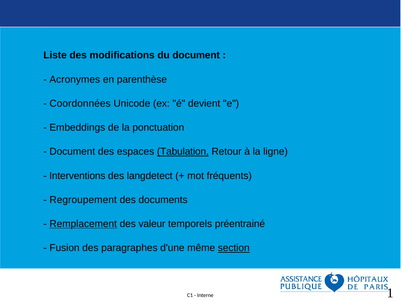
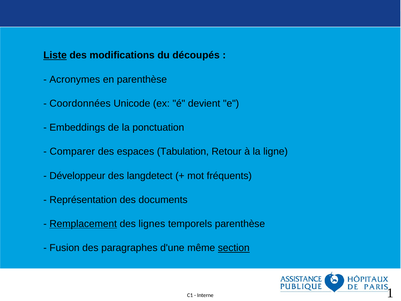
Liste underline: none -> present
du document: document -> découpés
Document at (72, 152): Document -> Comparer
Tabulation underline: present -> none
Interventions: Interventions -> Développeur
Regroupement: Regroupement -> Représentation
valeur: valeur -> lignes
temporels préentrainé: préentrainé -> parenthèse
